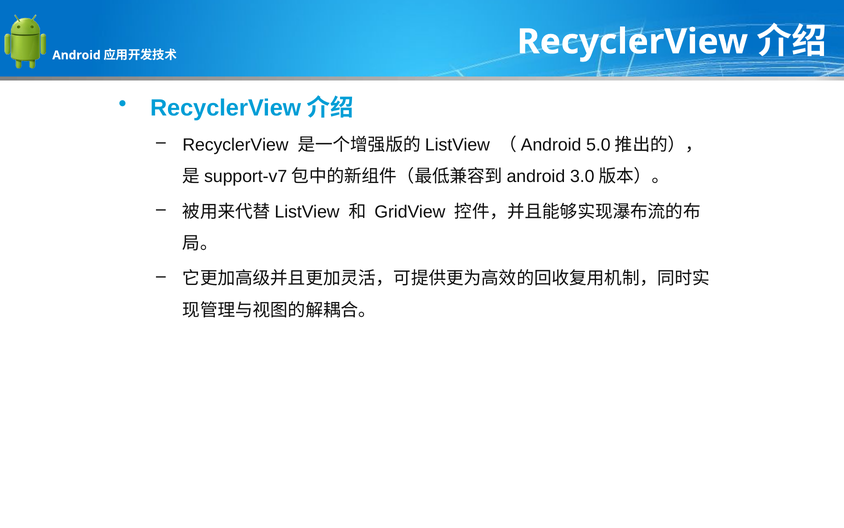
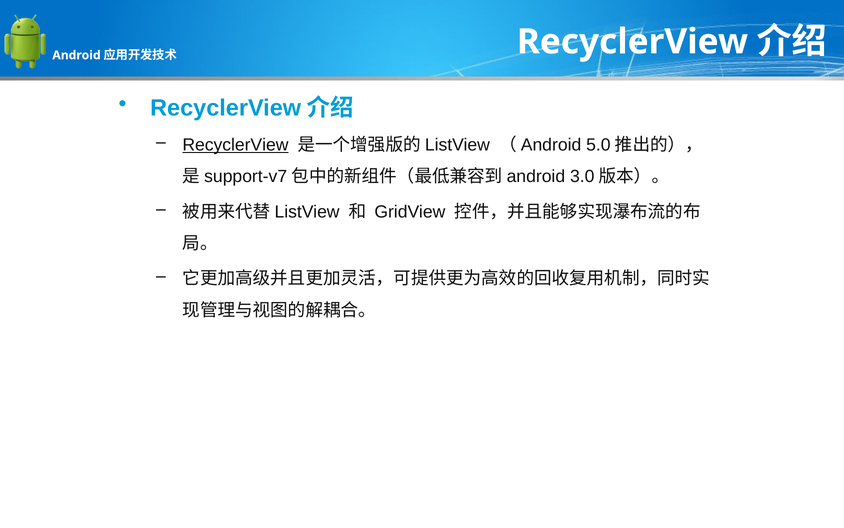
RecyclerView at (235, 145) underline: none -> present
